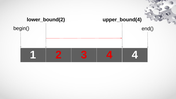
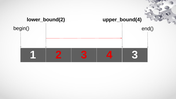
4 4: 4 -> 3
